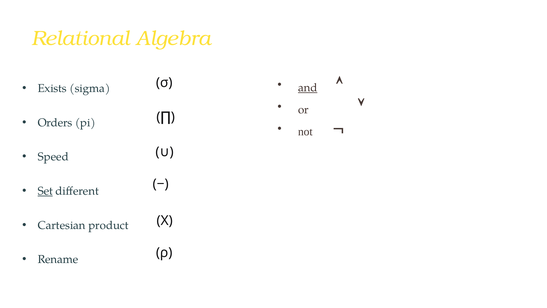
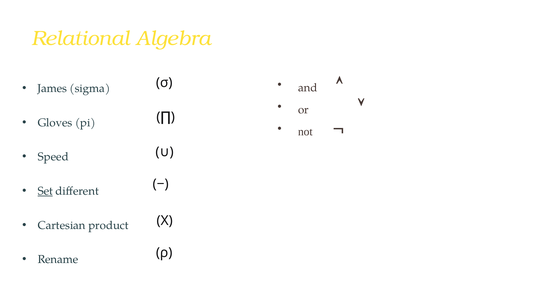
Exists: Exists -> James
and underline: present -> none
Orders: Orders -> Gloves
